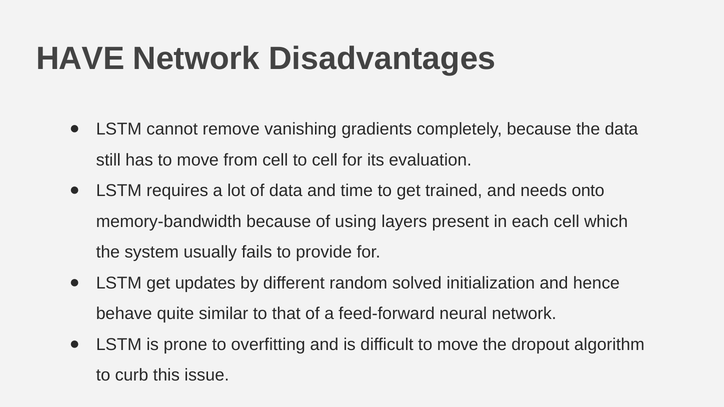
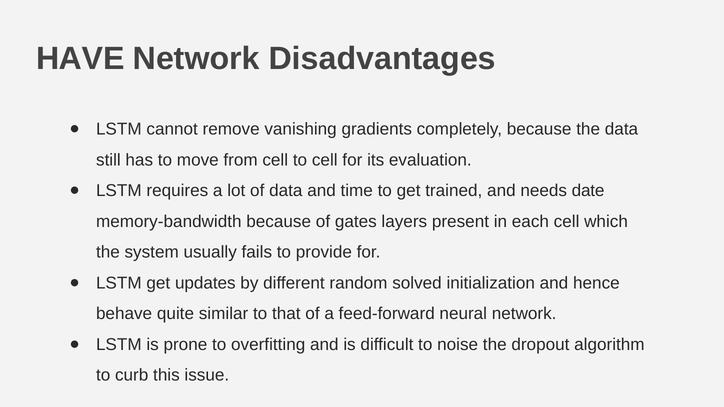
onto: onto -> date
using: using -> gates
difficult to move: move -> noise
